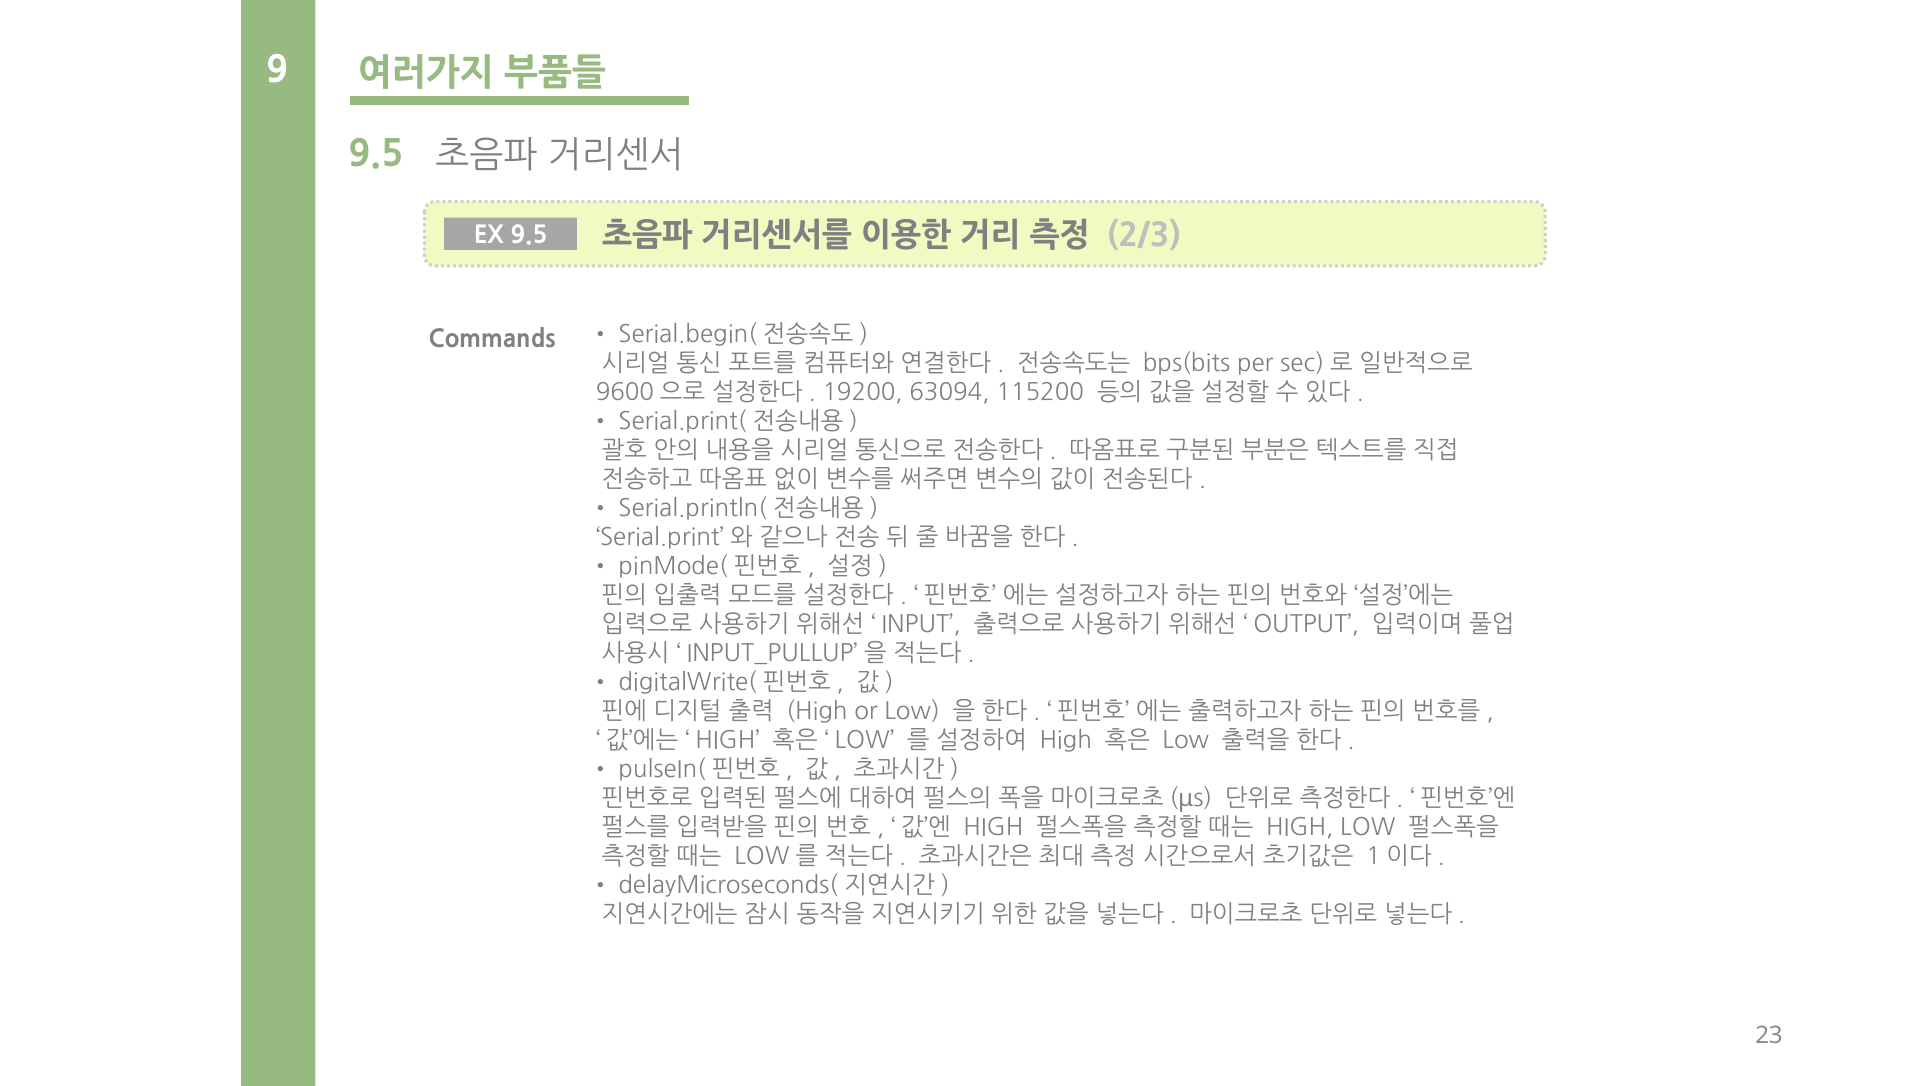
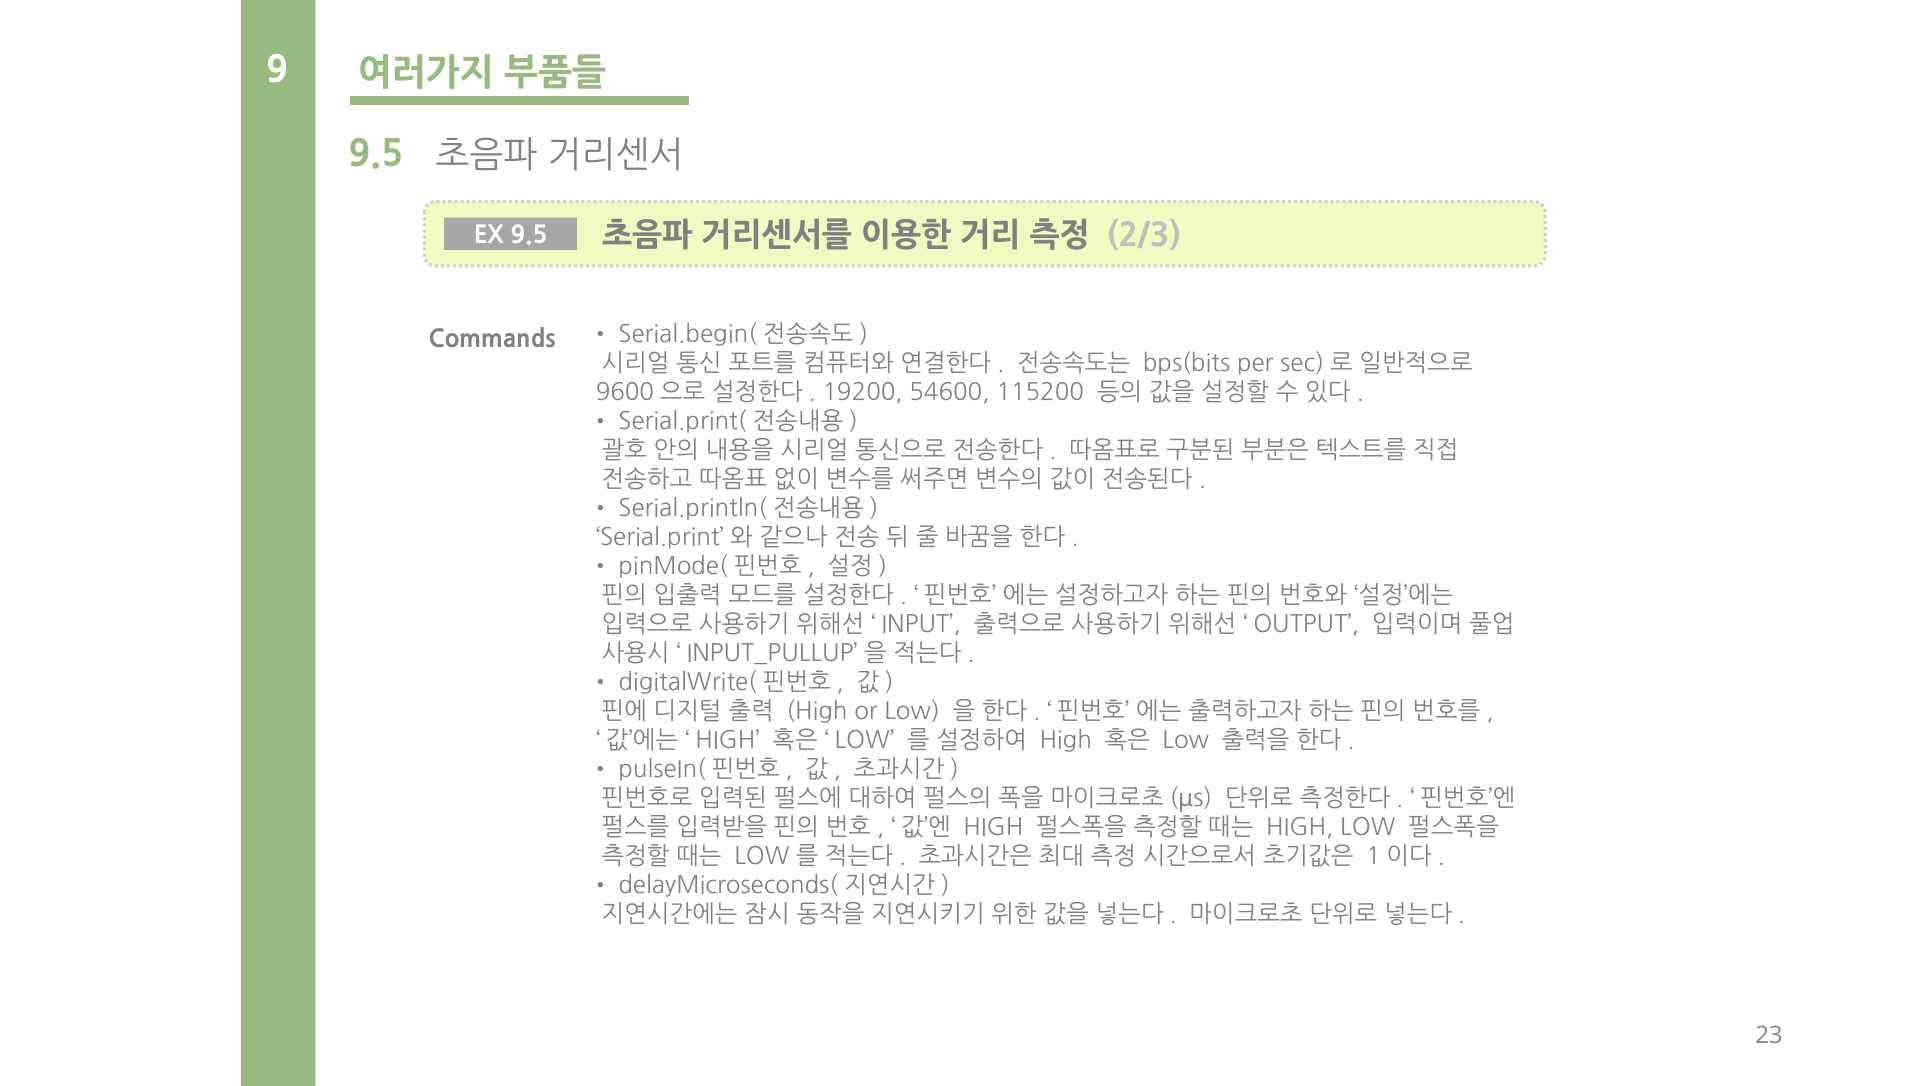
63094: 63094 -> 54600
